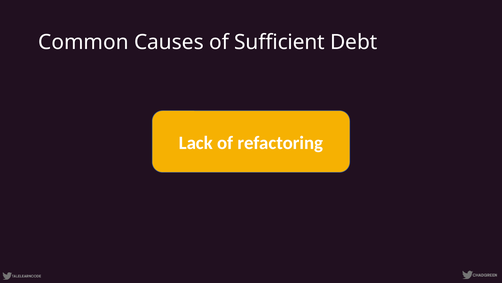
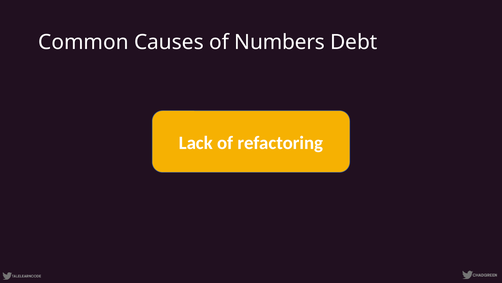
Sufficient: Sufficient -> Numbers
